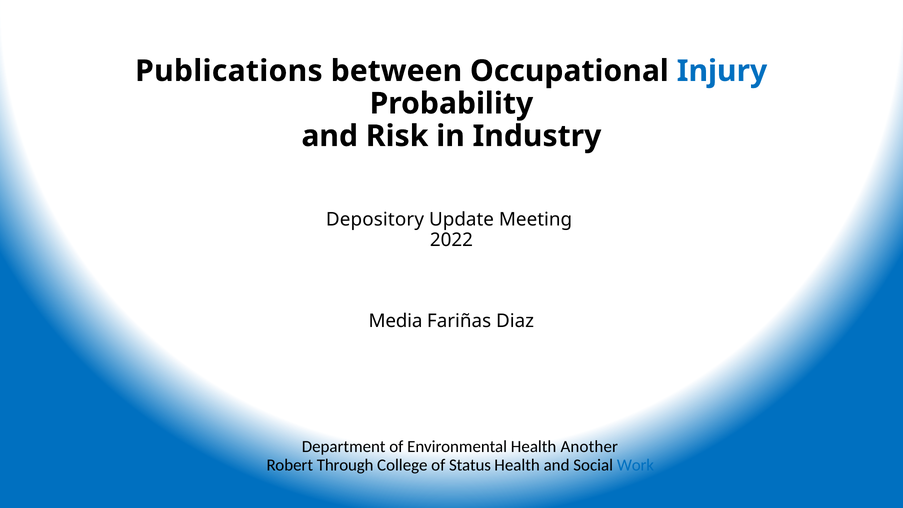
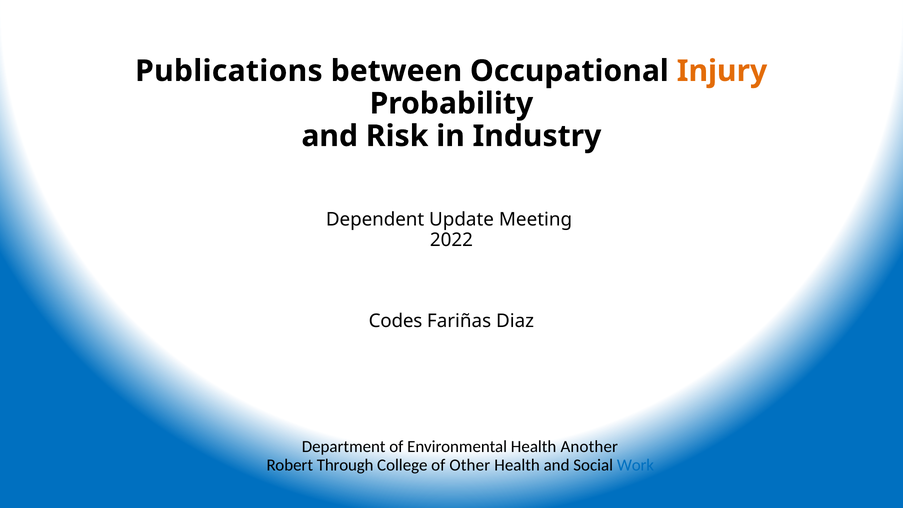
Injury colour: blue -> orange
Depository: Depository -> Dependent
Media: Media -> Codes
Status: Status -> Other
